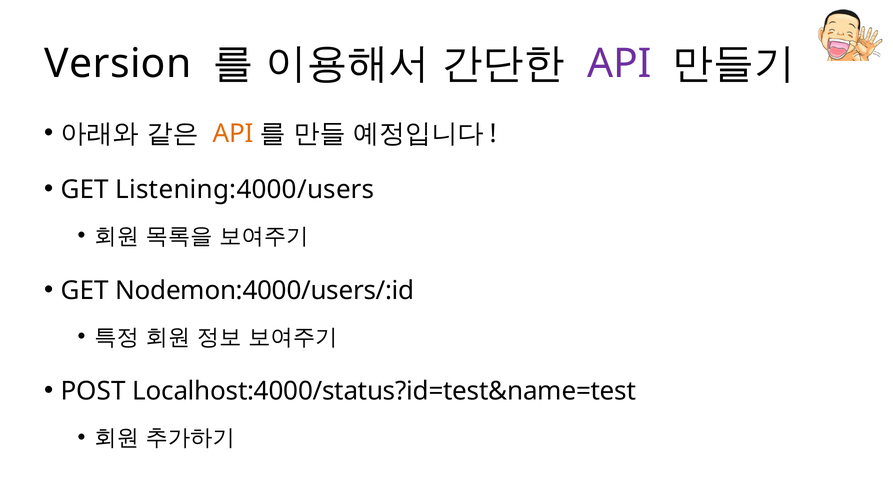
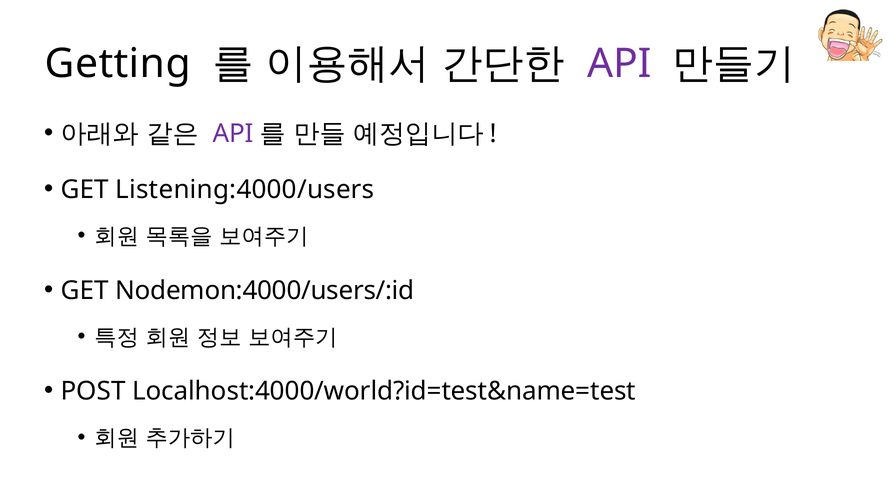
Version: Version -> Getting
API at (233, 134) colour: orange -> purple
Localhost:4000/status?id=test&name=test: Localhost:4000/status?id=test&name=test -> Localhost:4000/world?id=test&name=test
